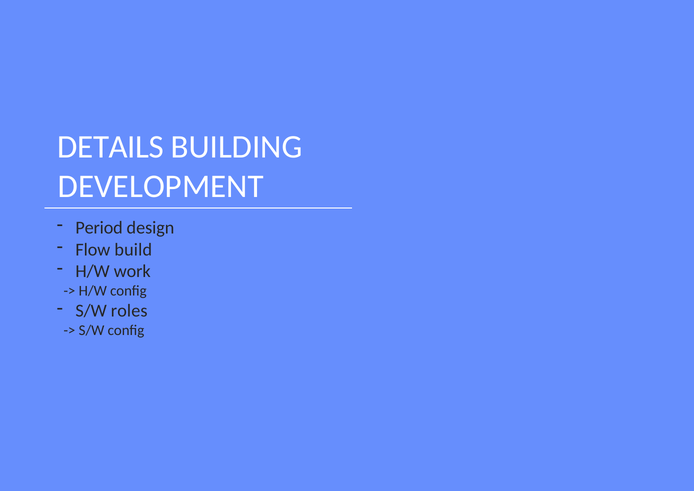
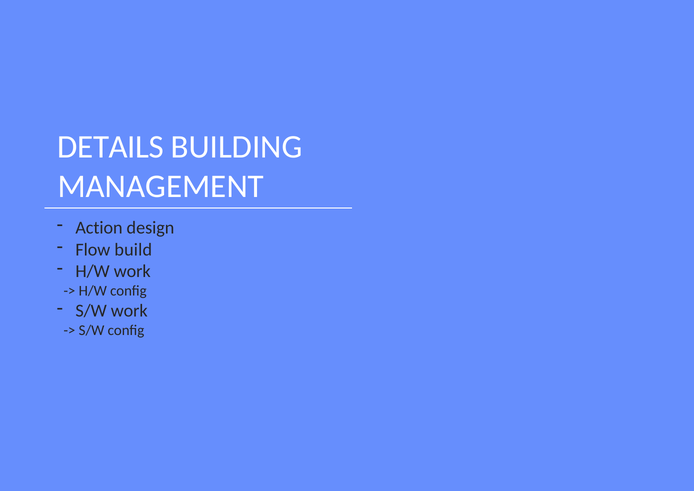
DEVELOPMENT: DEVELOPMENT -> MANAGEMENT
Period: Period -> Action
S/W roles: roles -> work
